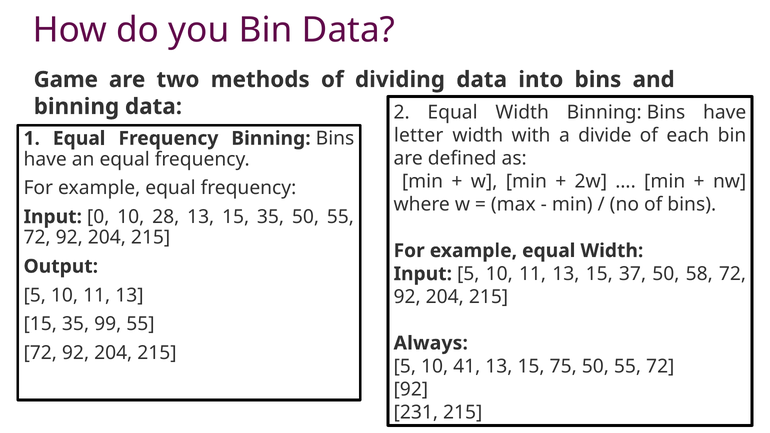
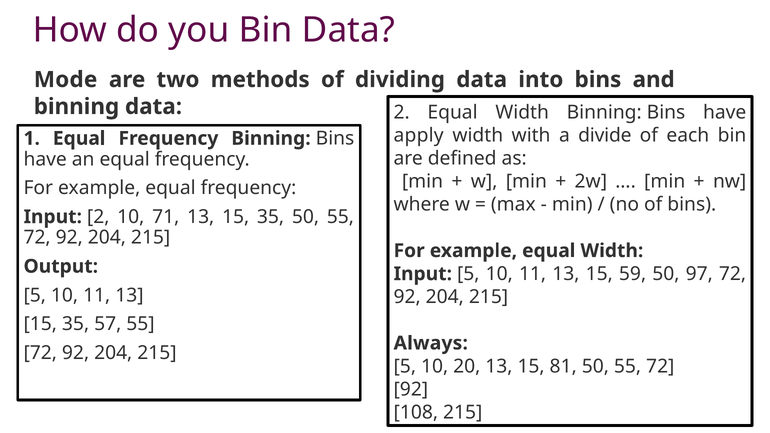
Game: Game -> Mode
letter: letter -> apply
Input 0: 0 -> 2
28: 28 -> 71
37: 37 -> 59
58: 58 -> 97
99: 99 -> 57
41: 41 -> 20
75: 75 -> 81
231: 231 -> 108
